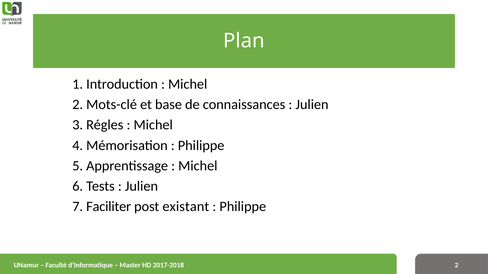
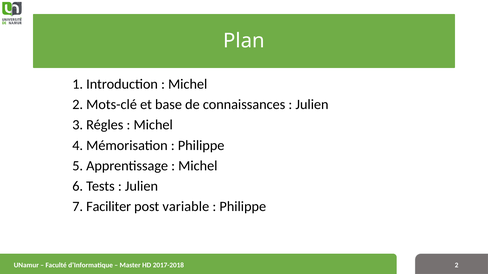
existant: existant -> variable
